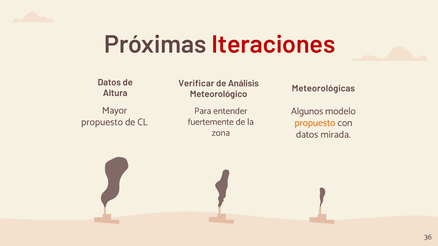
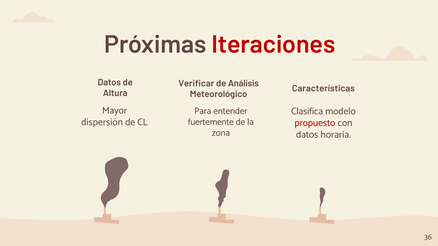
Meteorológicas: Meteorológicas -> Características
Algunos: Algunos -> Clasifica
propuesto at (102, 122): propuesto -> dispersión
propuesto at (315, 123) colour: orange -> red
mirada: mirada -> horaria
